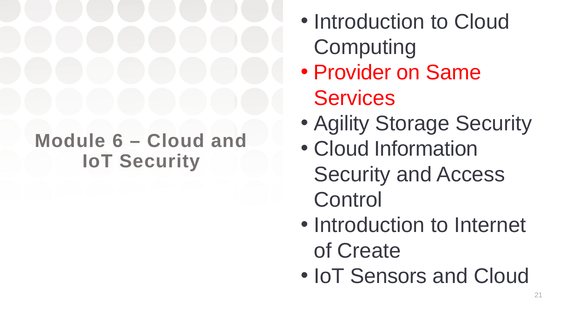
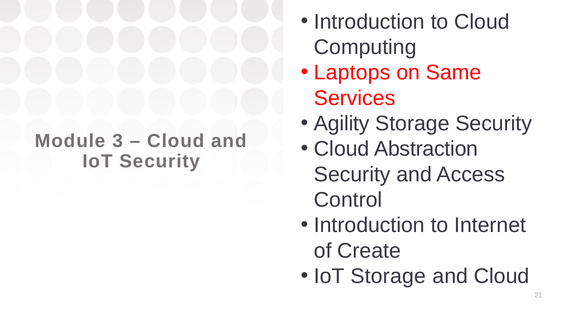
Provider: Provider -> Laptops
6: 6 -> 3
Information: Information -> Abstraction
IoT Sensors: Sensors -> Storage
